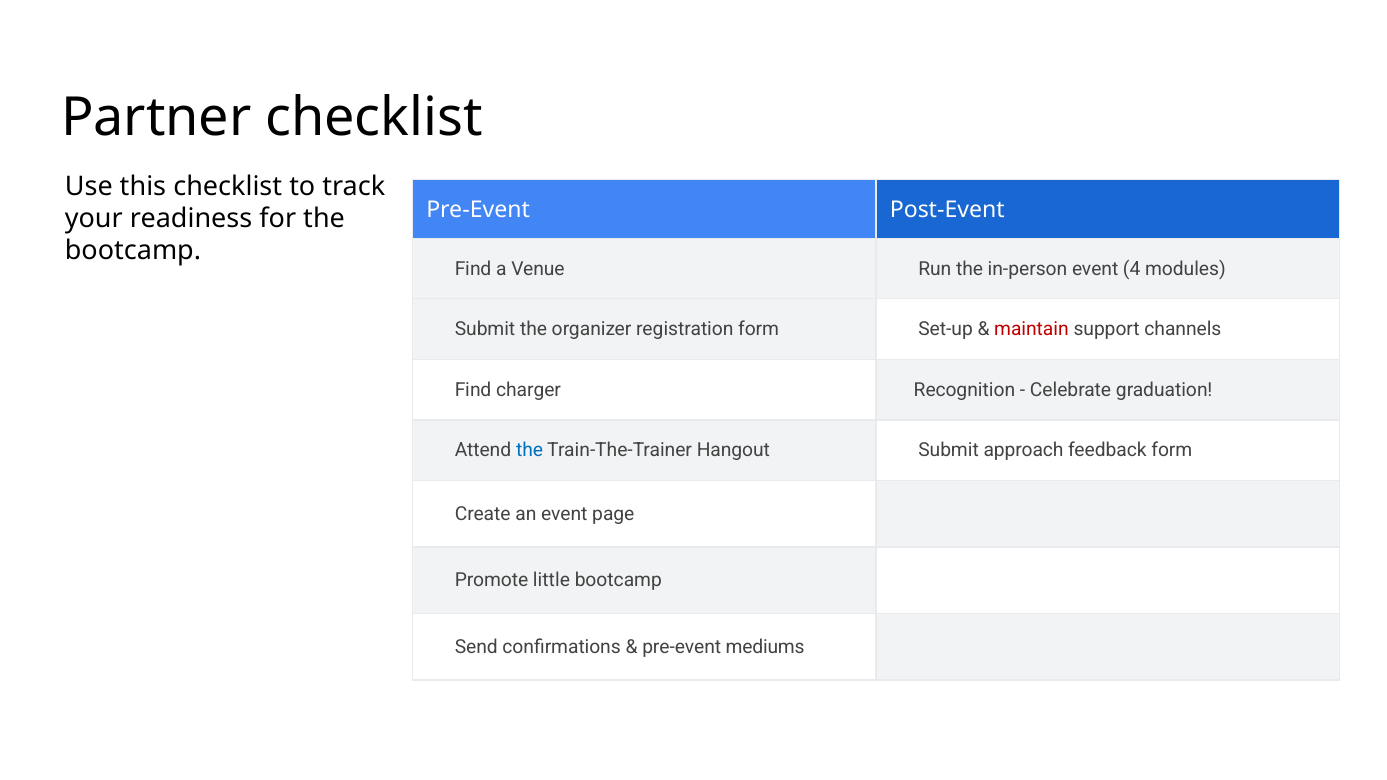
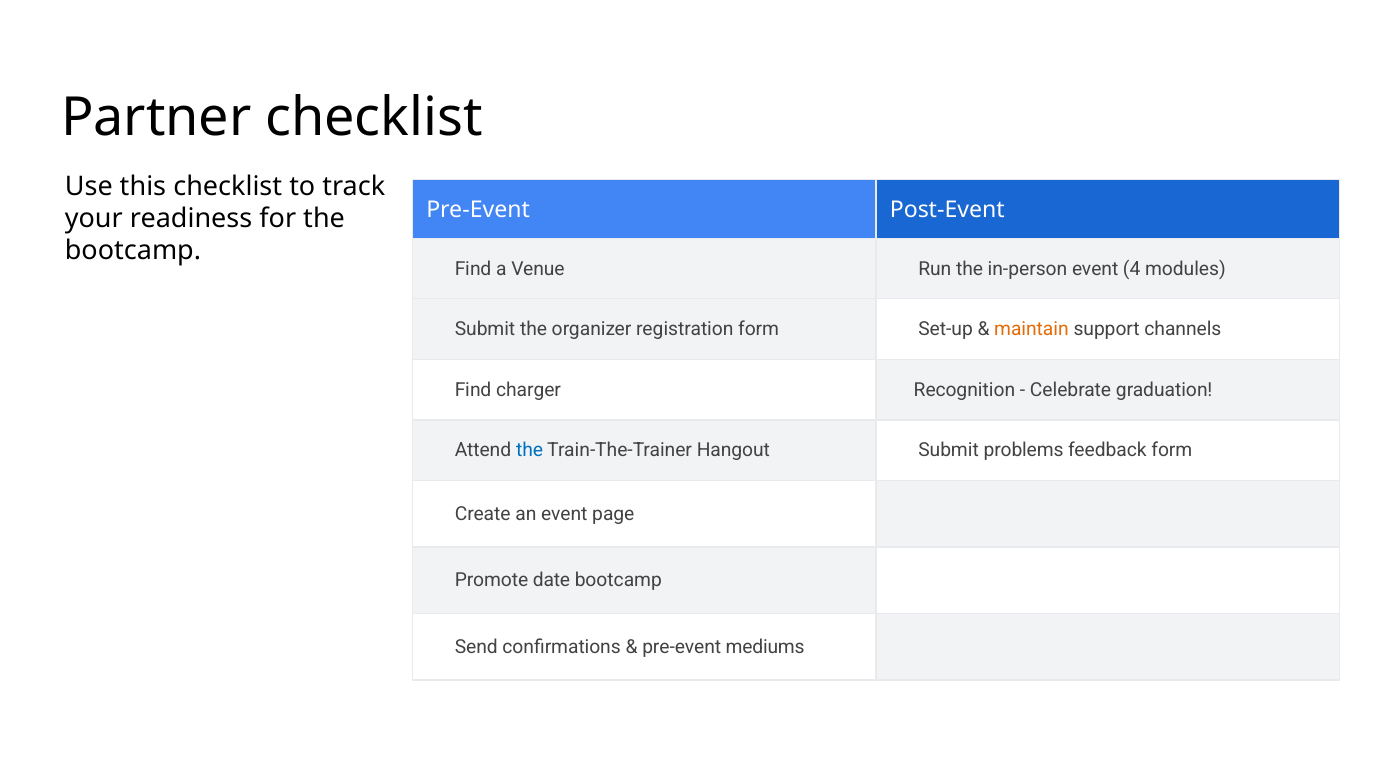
maintain colour: red -> orange
approach: approach -> problems
little: little -> date
